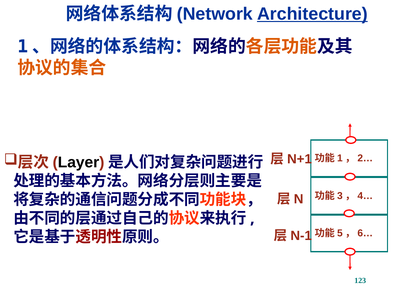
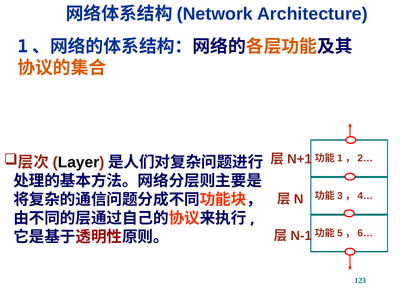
Architecture underline: present -> none
